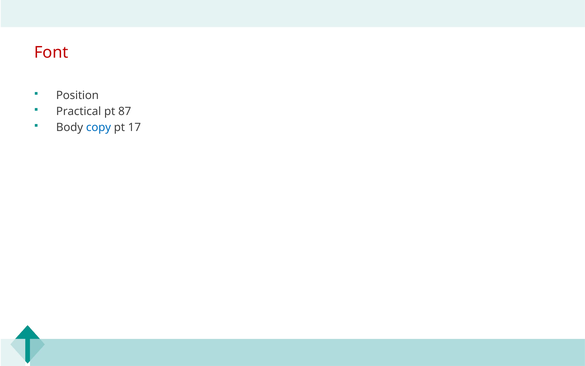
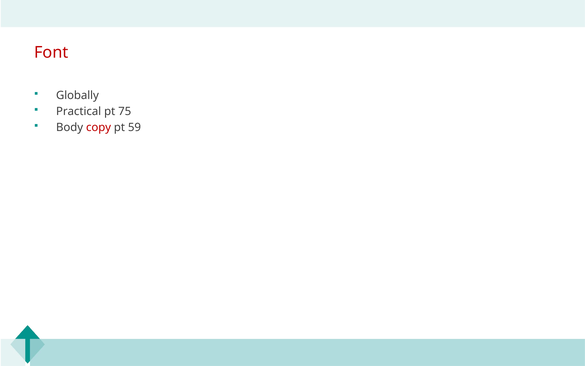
Position: Position -> Globally
87: 87 -> 75
copy colour: blue -> red
17: 17 -> 59
